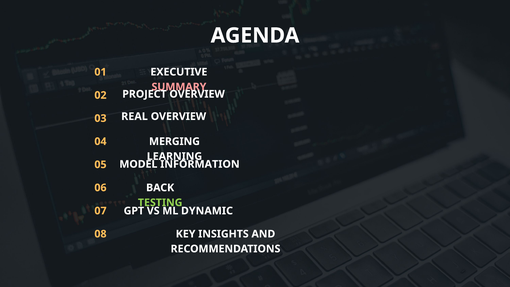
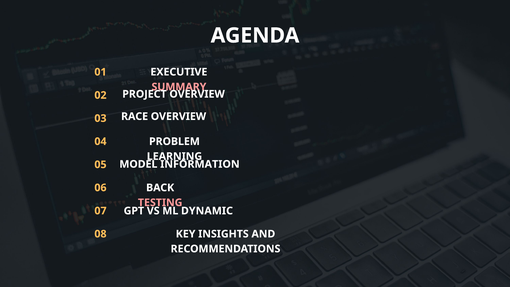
REAL: REAL -> RACE
MERGING: MERGING -> PROBLEM
TESTING colour: light green -> pink
